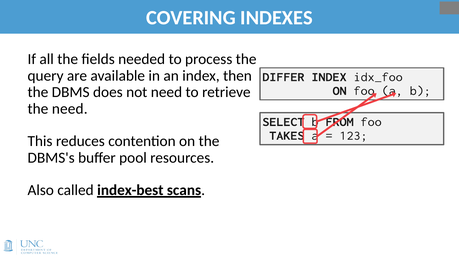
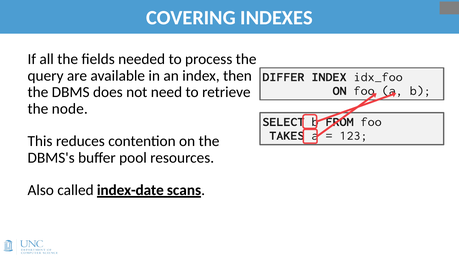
the need: need -> node
index-best: index-best -> index-date
